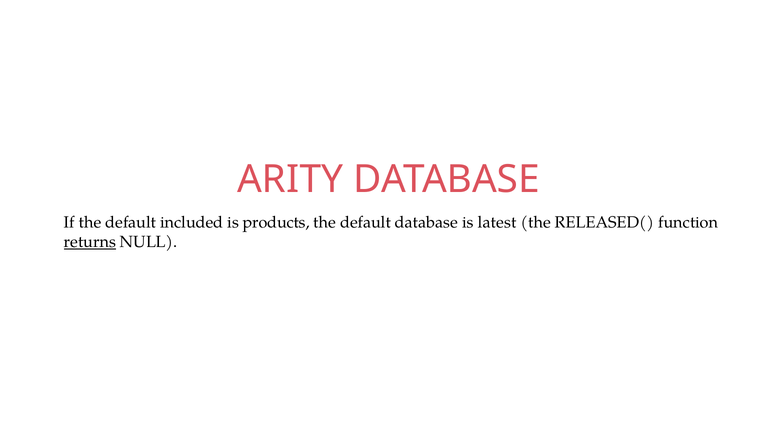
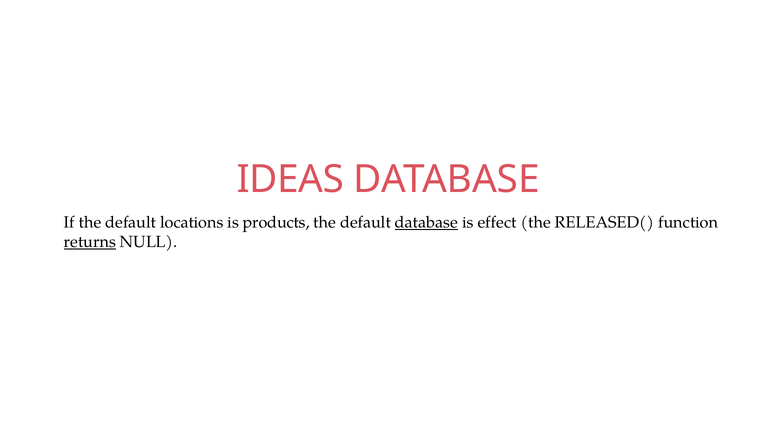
ARITY: ARITY -> IDEAS
included: included -> locations
database at (427, 223) underline: none -> present
latest: latest -> effect
